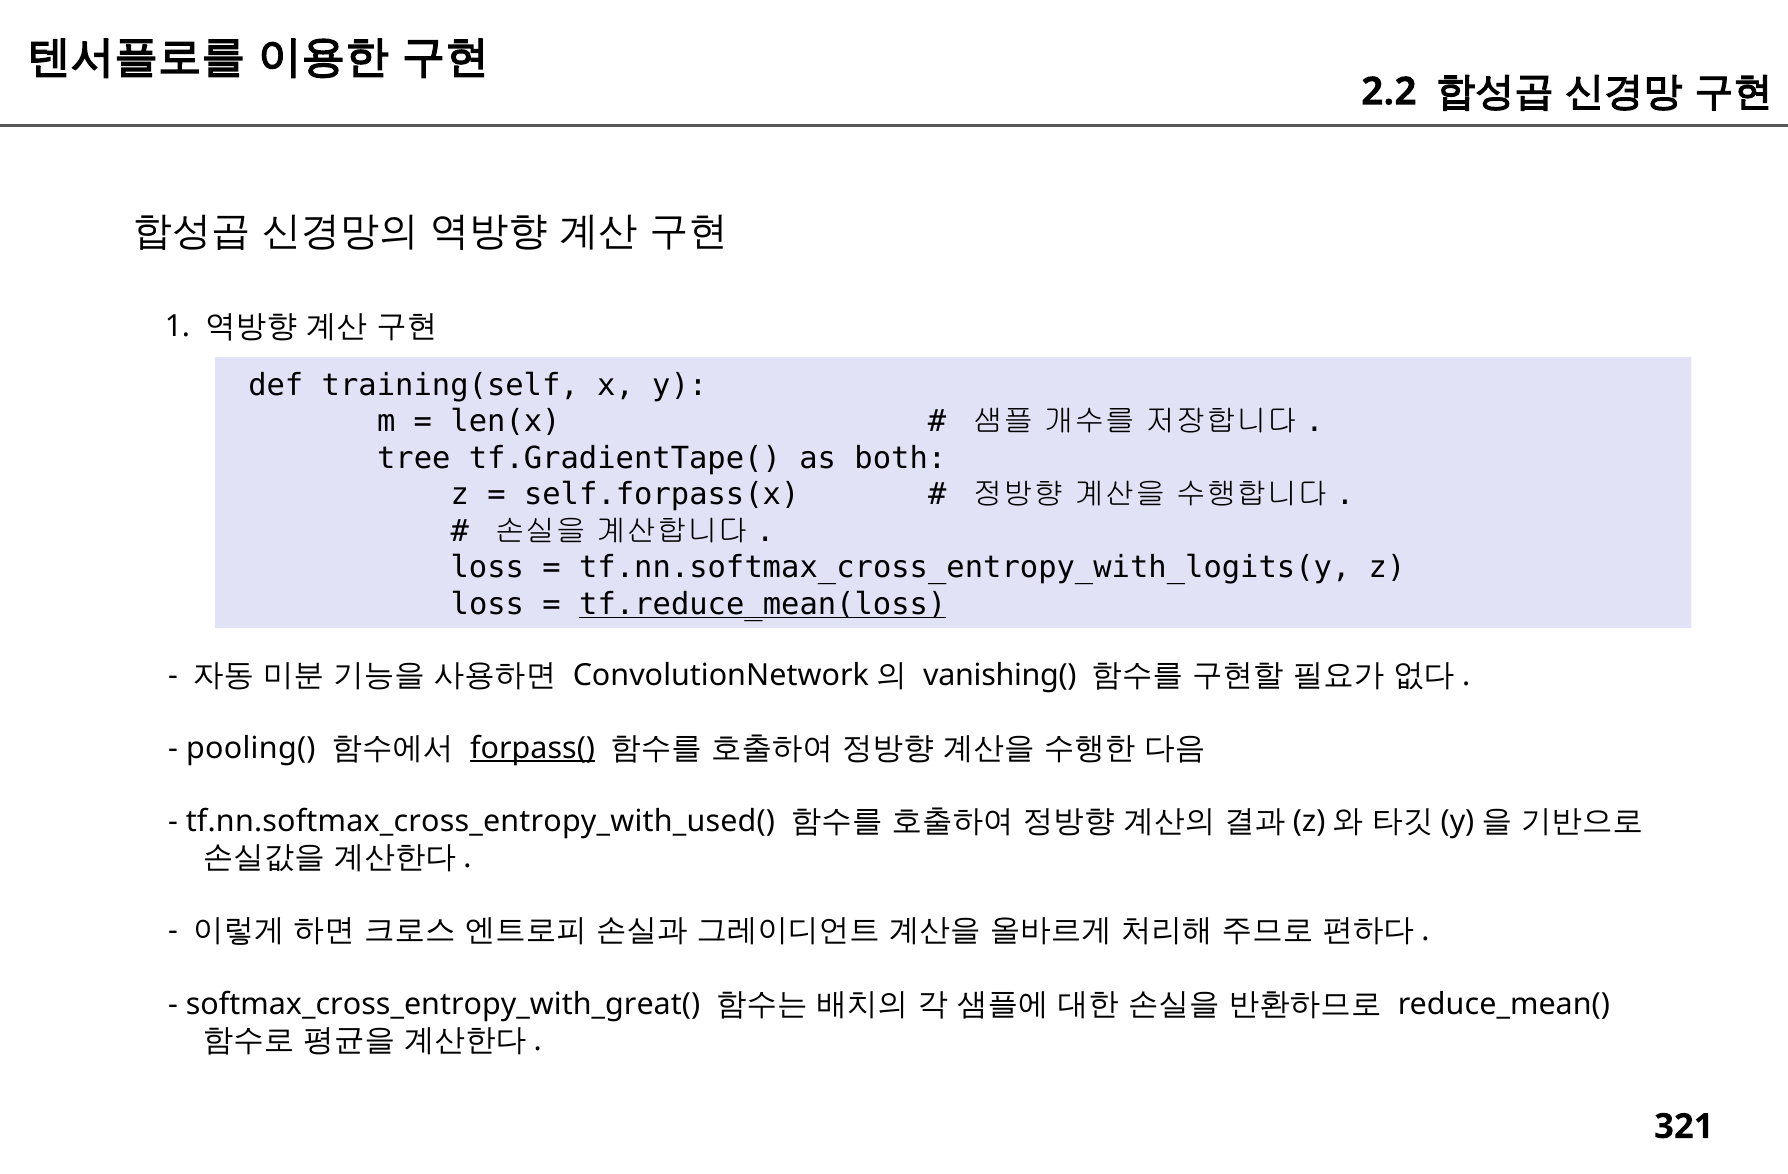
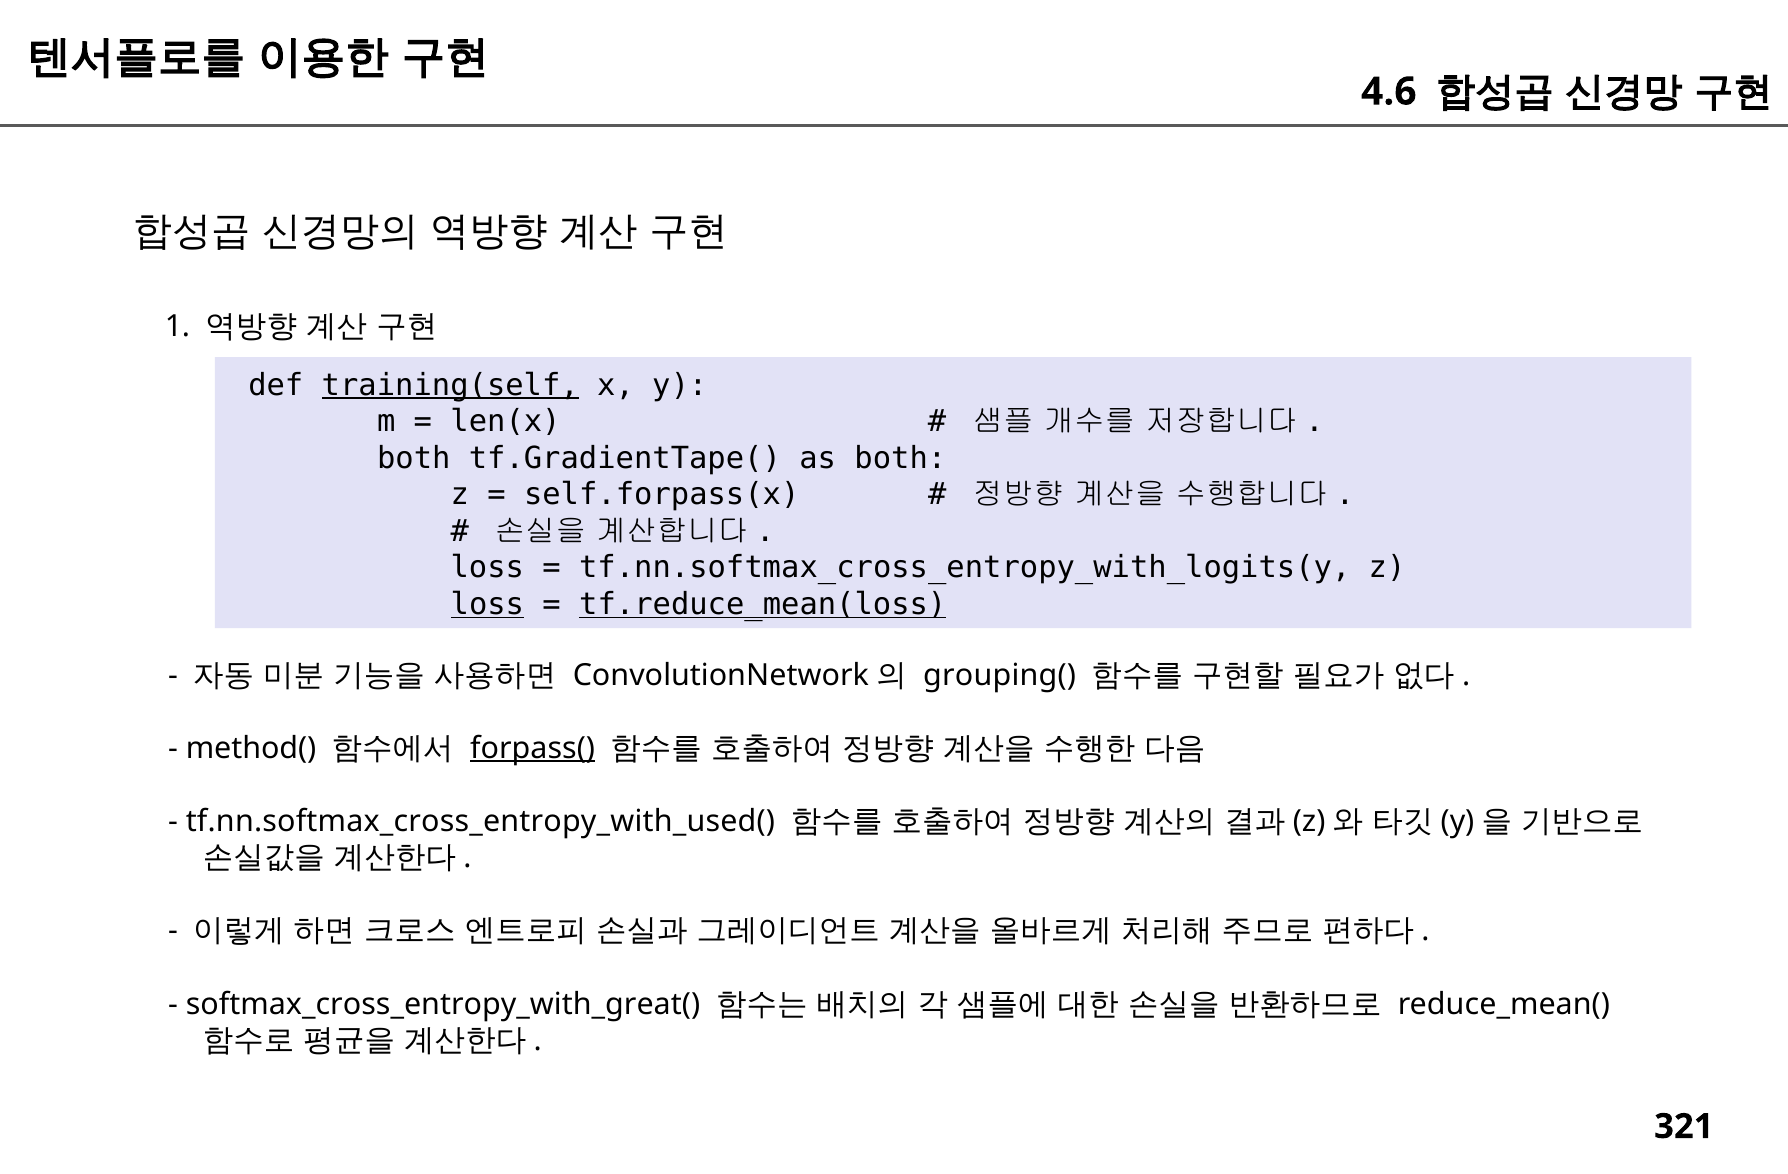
2.2: 2.2 -> 4.6
training(self underline: none -> present
tree at (414, 458): tree -> both
loss at (487, 605) underline: none -> present
vanishing(: vanishing( -> grouping(
pooling(: pooling( -> method(
